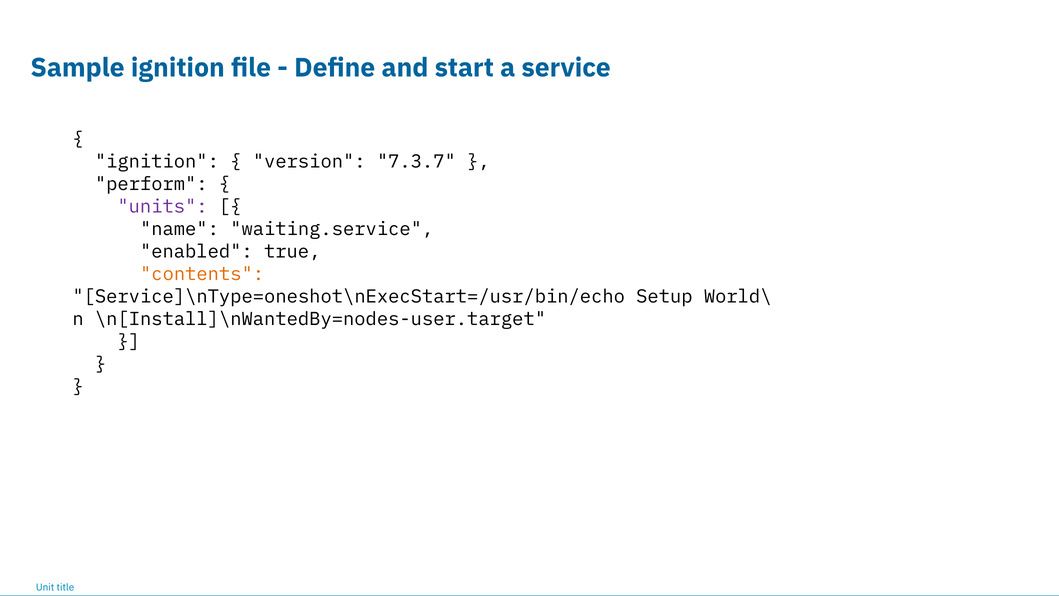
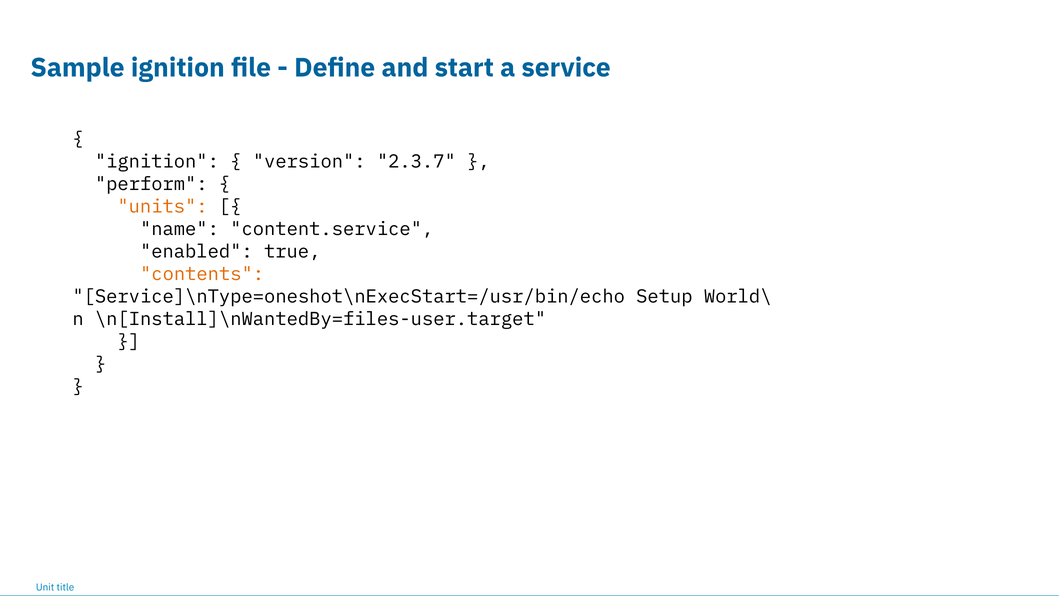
7.3.7: 7.3.7 -> 2.3.7
units colour: purple -> orange
waiting.service: waiting.service -> content.service
\n[Install]\nWantedBy=nodes-user.target: \n[Install]\nWantedBy=nodes-user.target -> \n[Install]\nWantedBy=files-user.target
